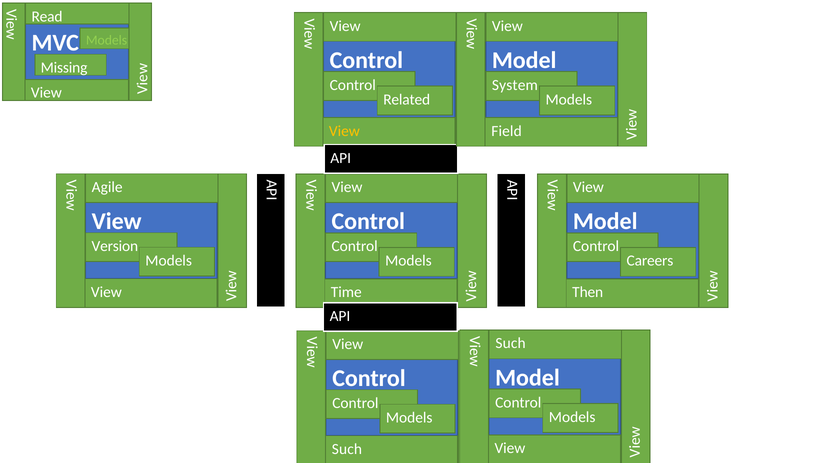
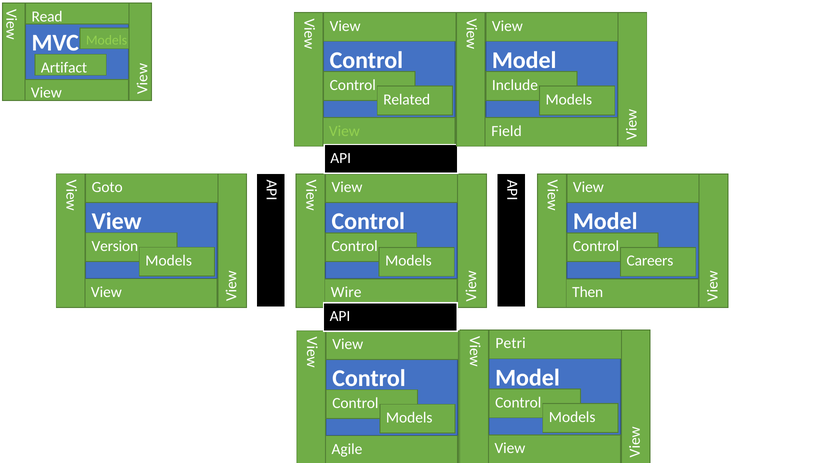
Missing: Missing -> Artifact
System: System -> Include
View at (344, 131) colour: yellow -> light green
Agile: Agile -> Goto
Time: Time -> Wire
Such at (511, 343): Such -> Petri
Such at (347, 448): Such -> Agile
